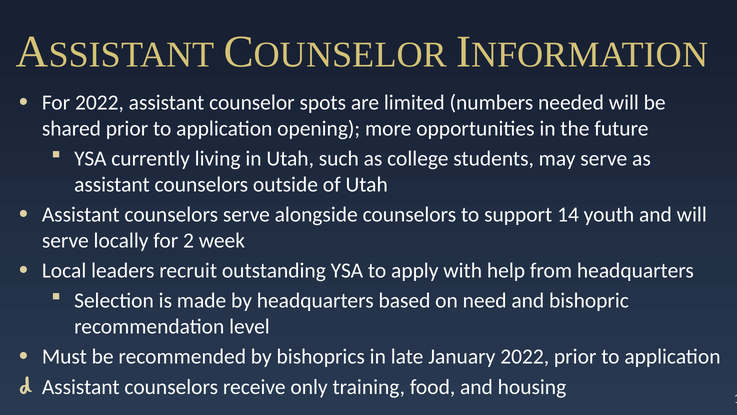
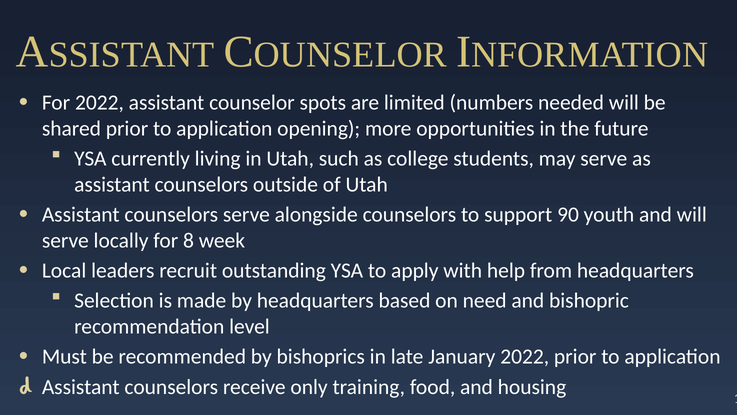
14: 14 -> 90
2: 2 -> 8
